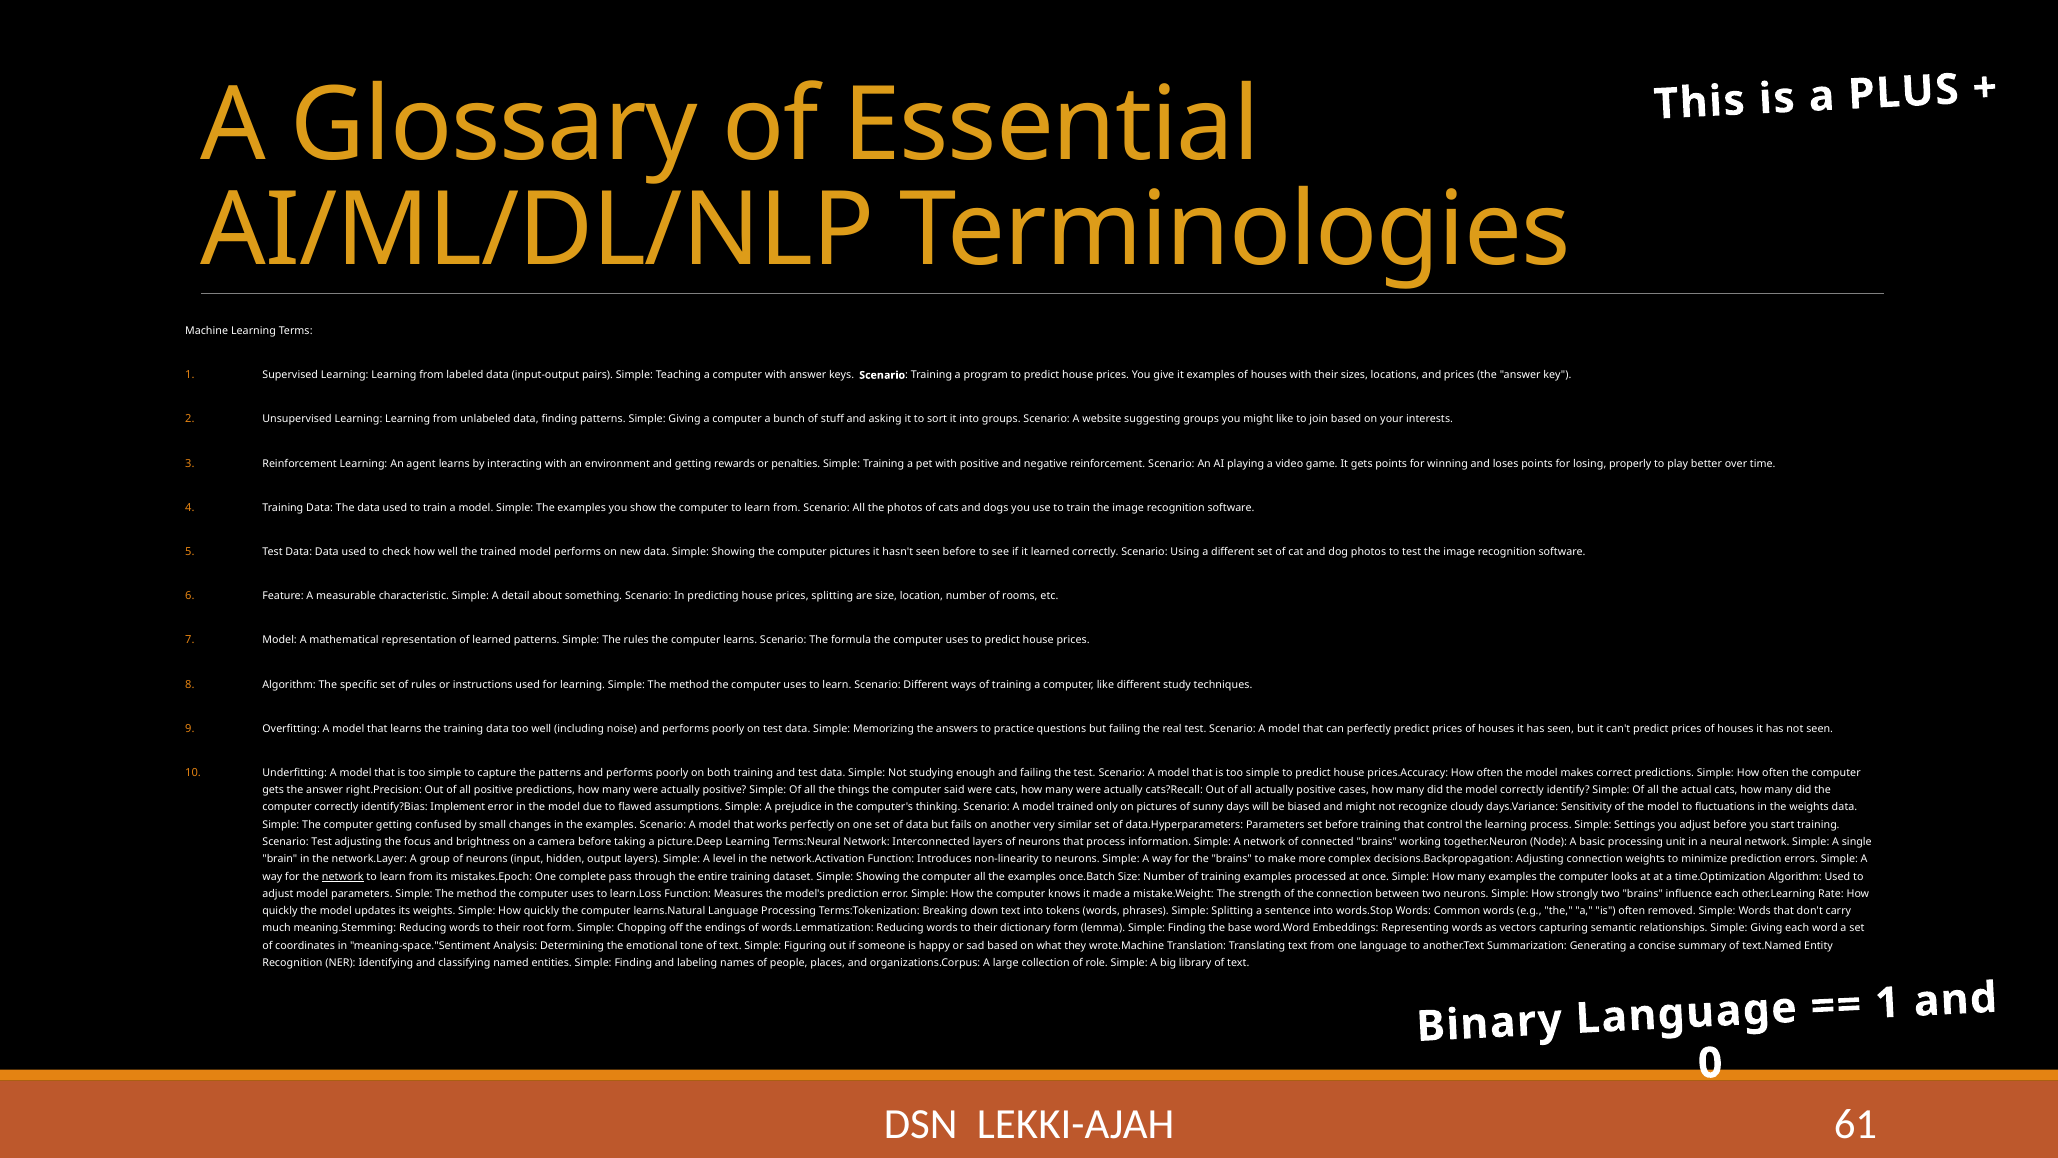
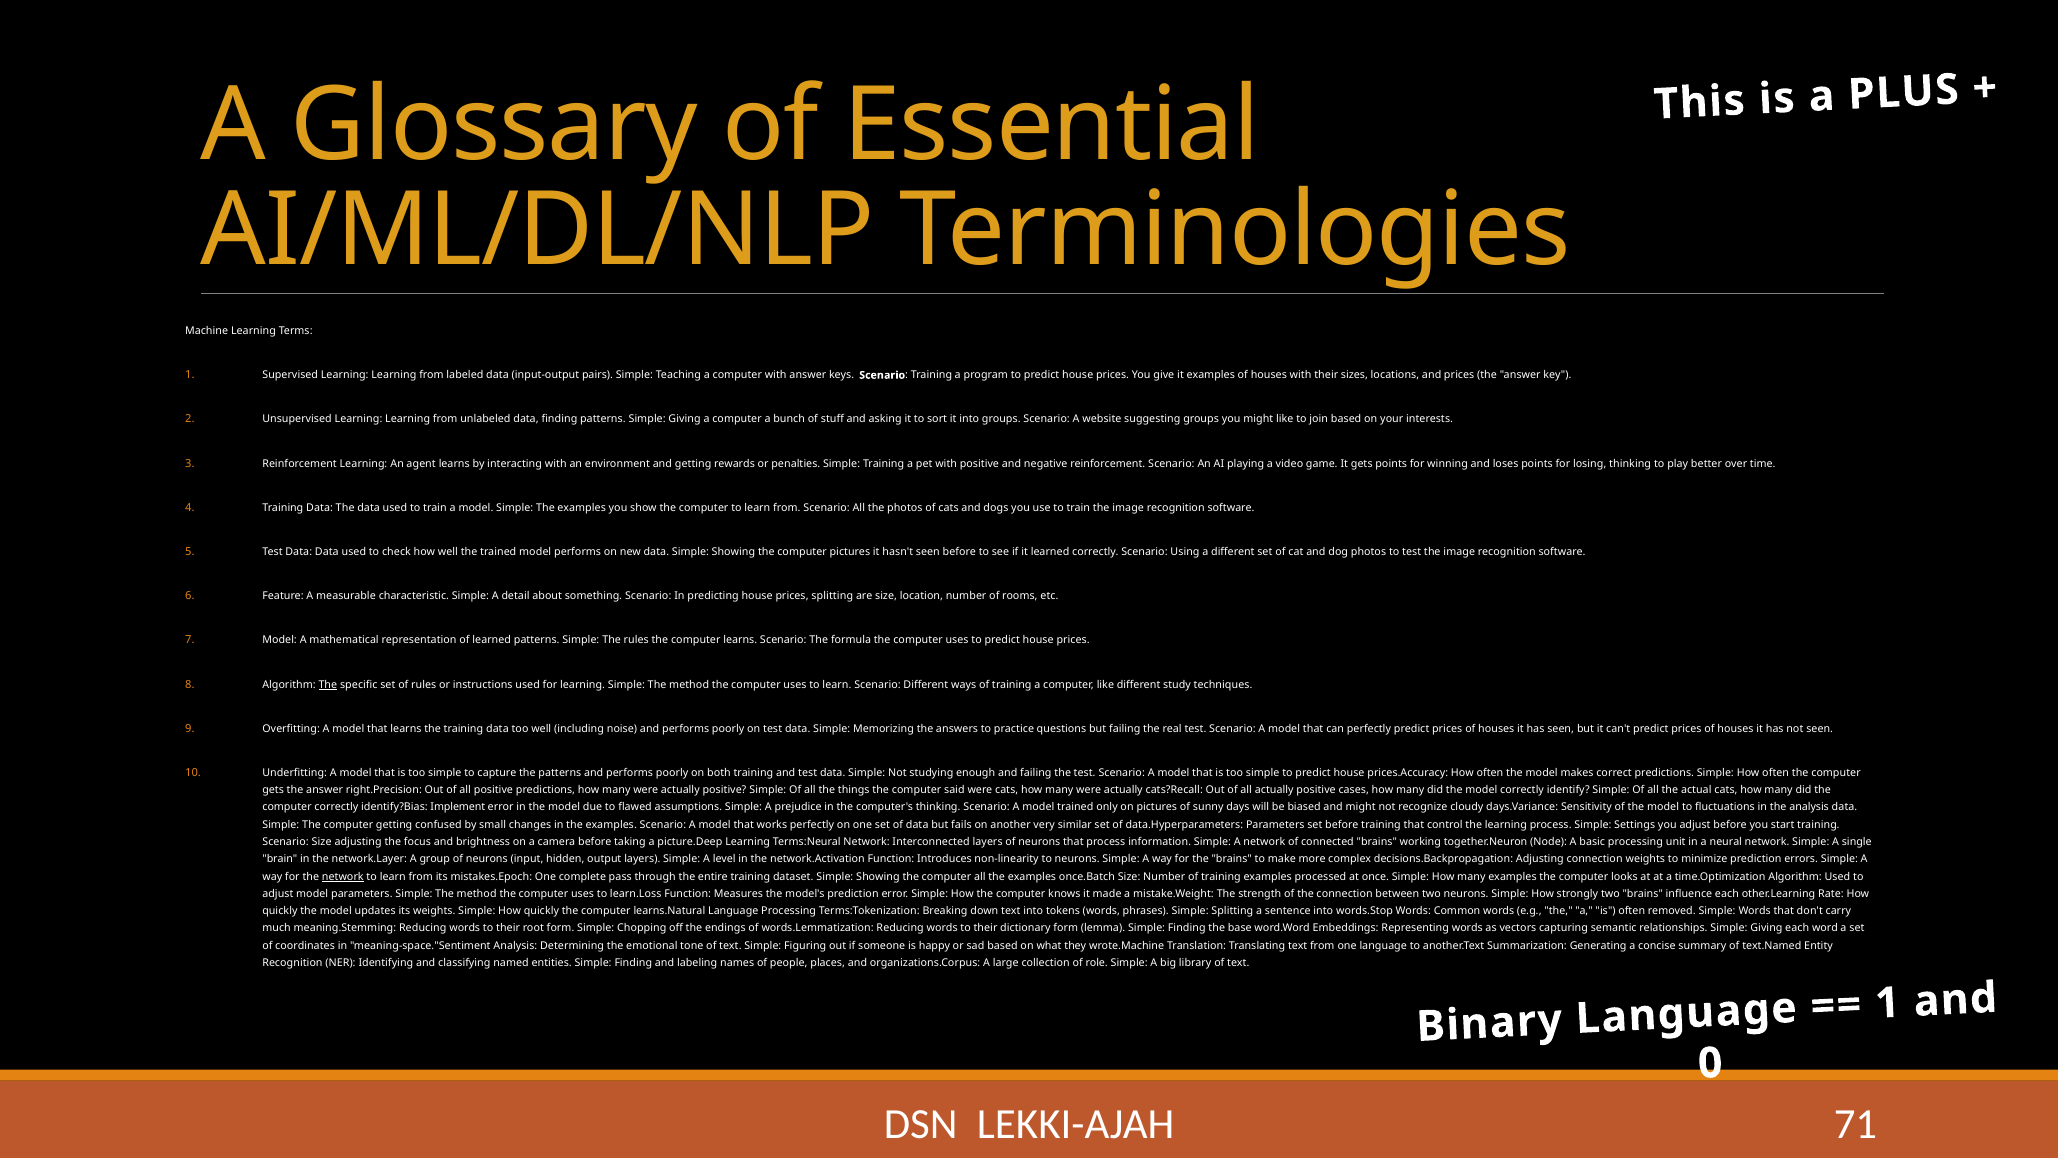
losing properly: properly -> thinking
The at (328, 684) underline: none -> present
the weights: weights -> analysis
Scenario Test: Test -> Size
61: 61 -> 71
